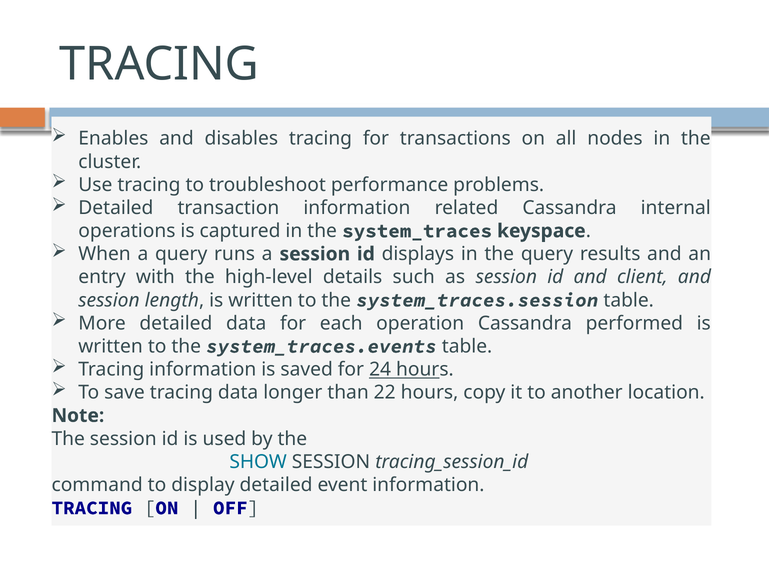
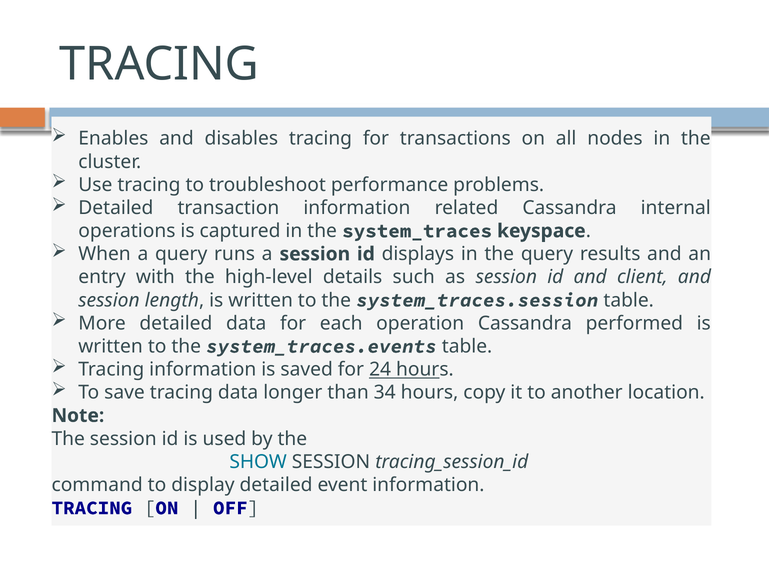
22: 22 -> 34
